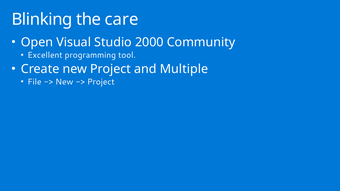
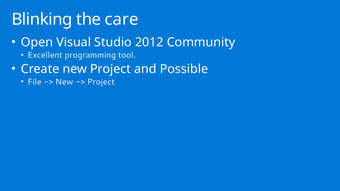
2000: 2000 -> 2012
Multiple: Multiple -> Possible
